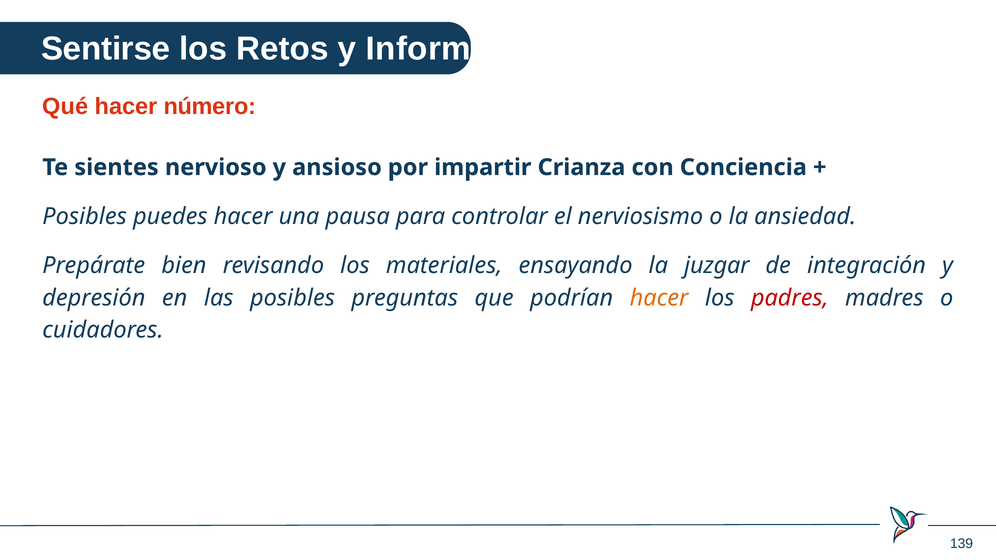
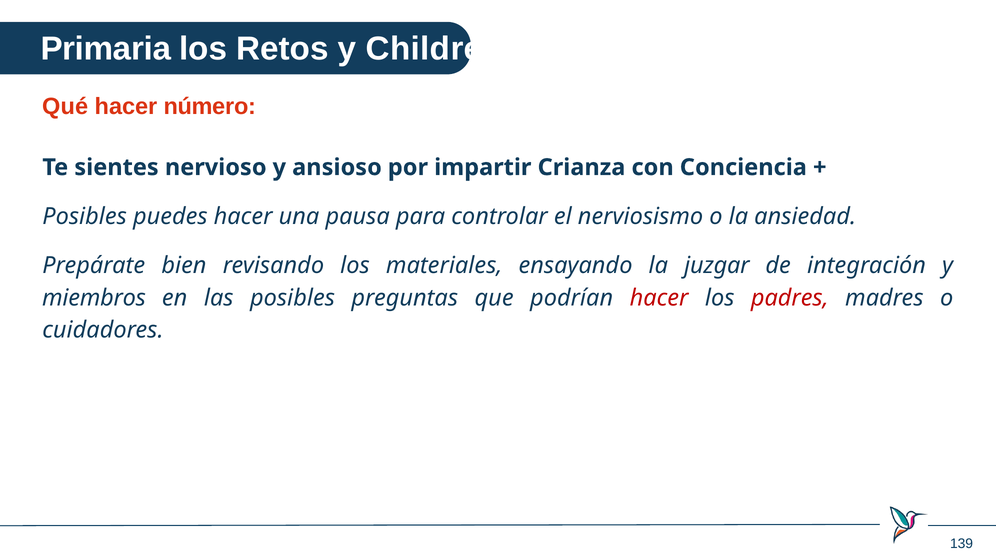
Sentirse: Sentirse -> Primaria
Informar: Informar -> Children
depresión: depresión -> miembros
hacer at (659, 298) colour: orange -> red
